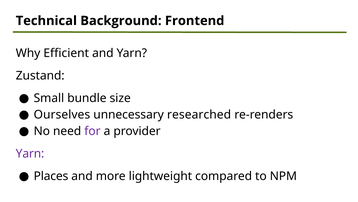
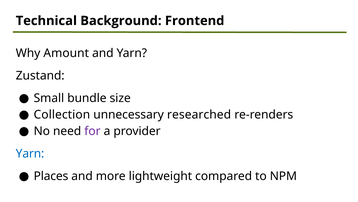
Efficient: Efficient -> Amount
Ourselves: Ourselves -> Collection
Yarn at (30, 153) colour: purple -> blue
